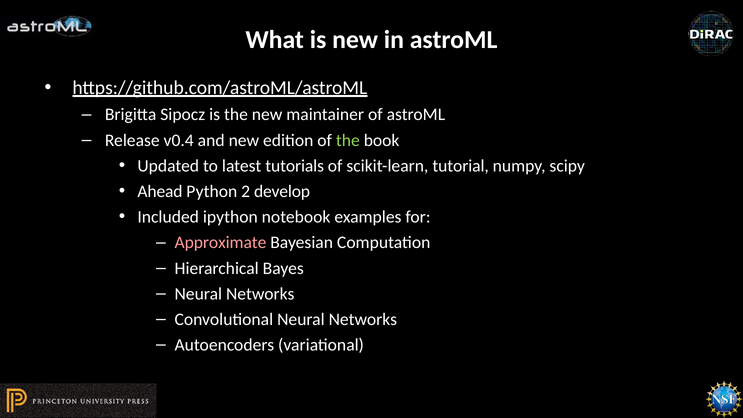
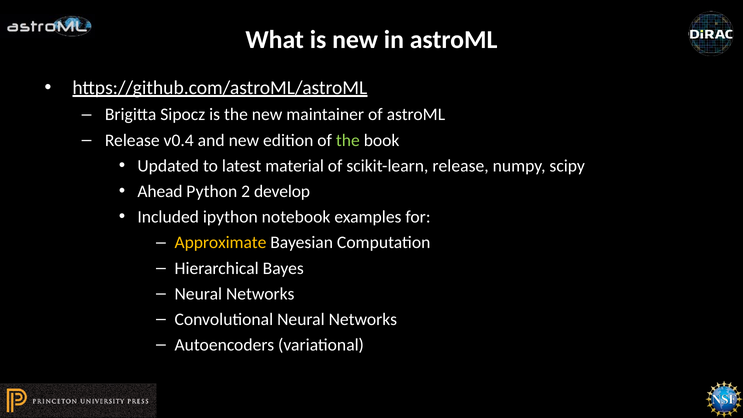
tutorials: tutorials -> material
scikit-learn tutorial: tutorial -> release
Approximate colour: pink -> yellow
